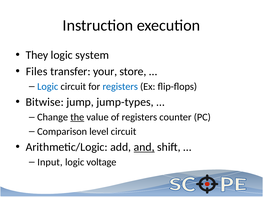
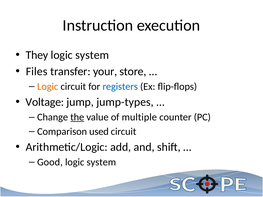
Logic at (48, 87) colour: blue -> orange
Bitwise: Bitwise -> Voltage
of registers: registers -> multiple
level: level -> used
and underline: present -> none
Input: Input -> Good
voltage at (101, 162): voltage -> system
